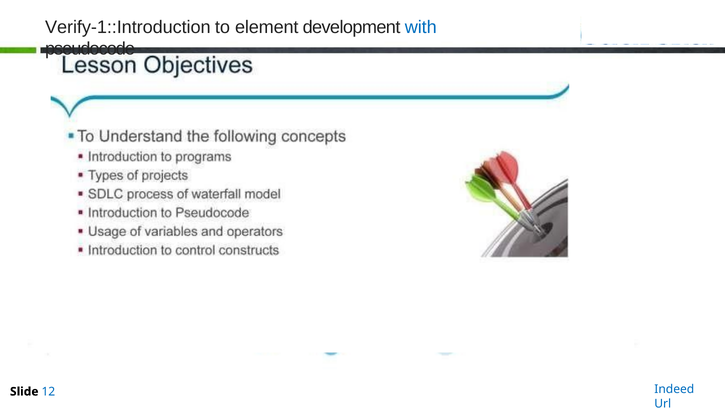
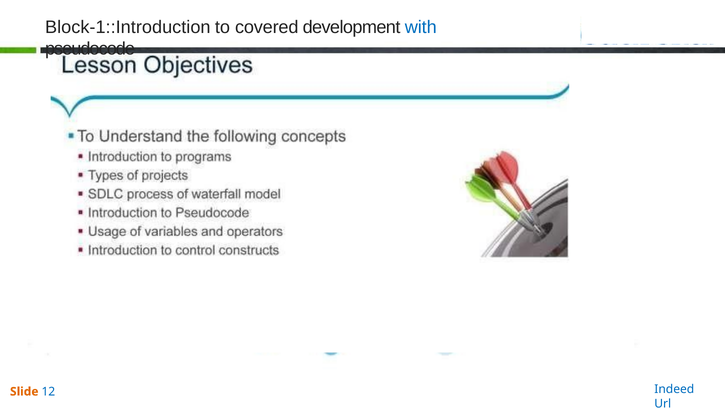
Verify-1::Introduction: Verify-1::Introduction -> Block-1::Introduction
element: element -> covered
Slide colour: black -> orange
